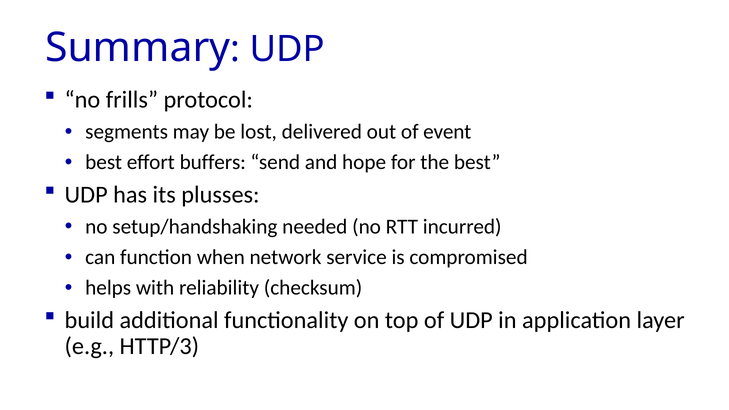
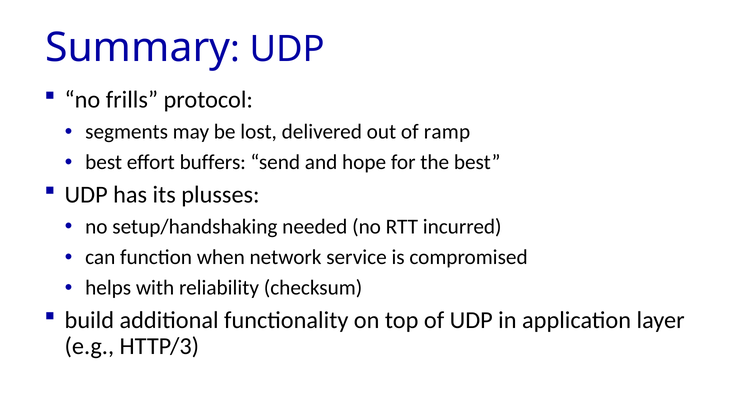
event: event -> ramp
